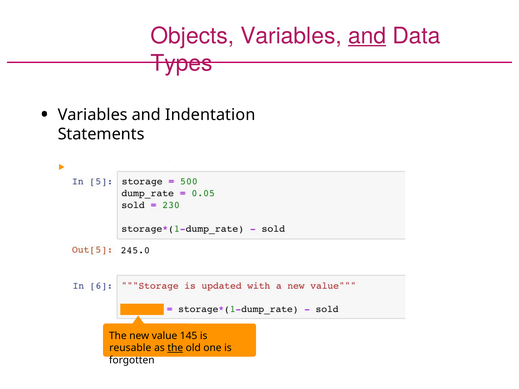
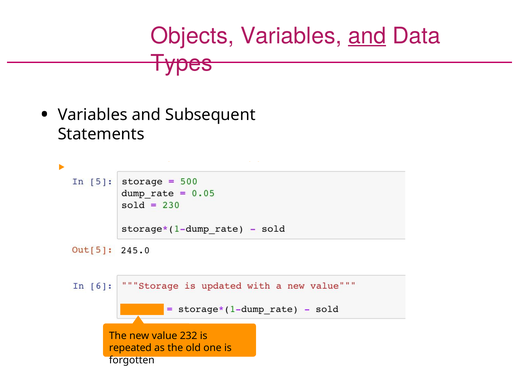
Indentation: Indentation -> Subsequent
145: 145 -> 232
reusable: reusable -> repeated
the at (175, 348) underline: present -> none
